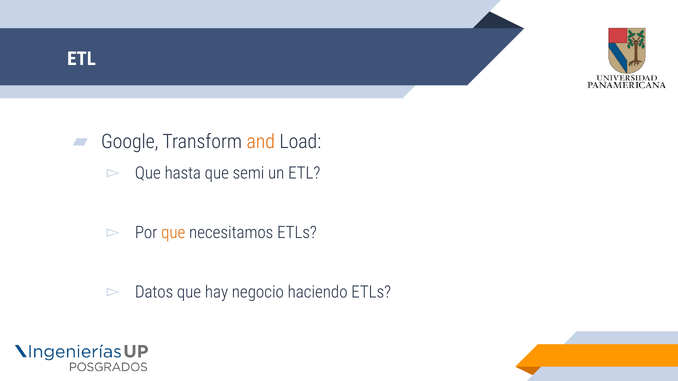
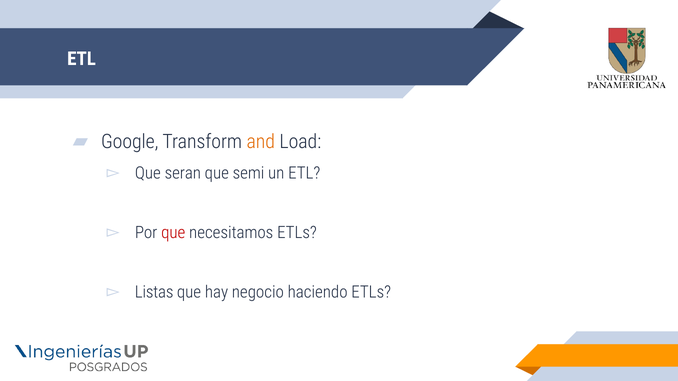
hasta: hasta -> seran
que at (173, 233) colour: orange -> red
Datos: Datos -> Listas
